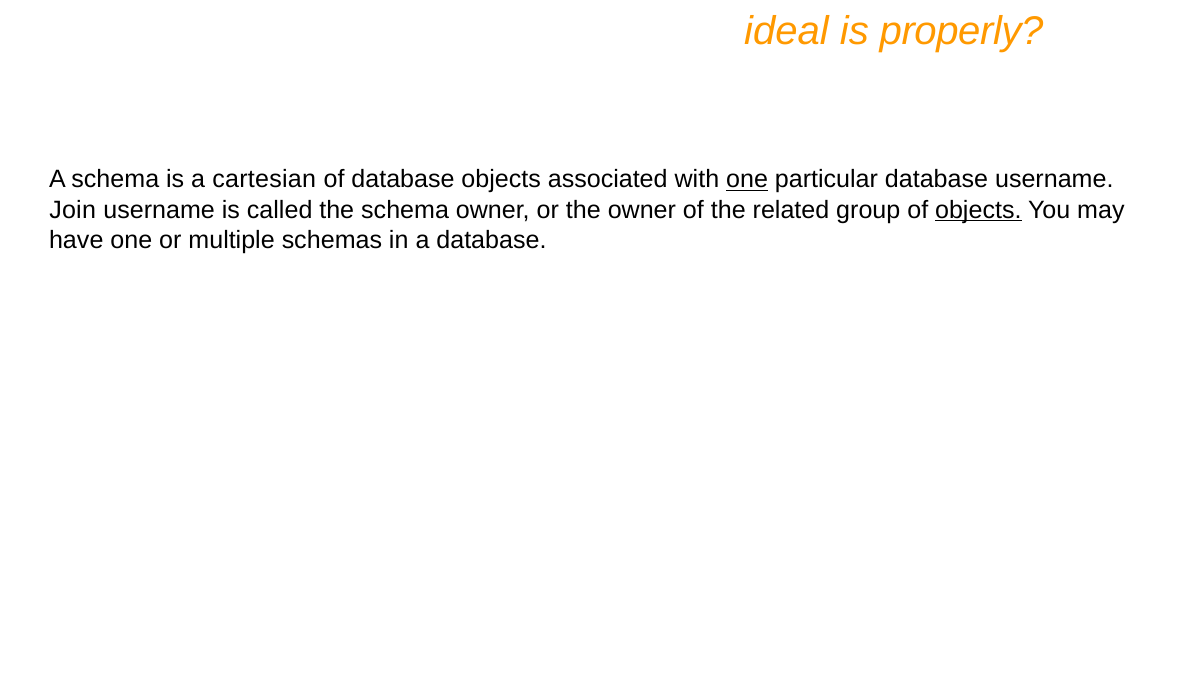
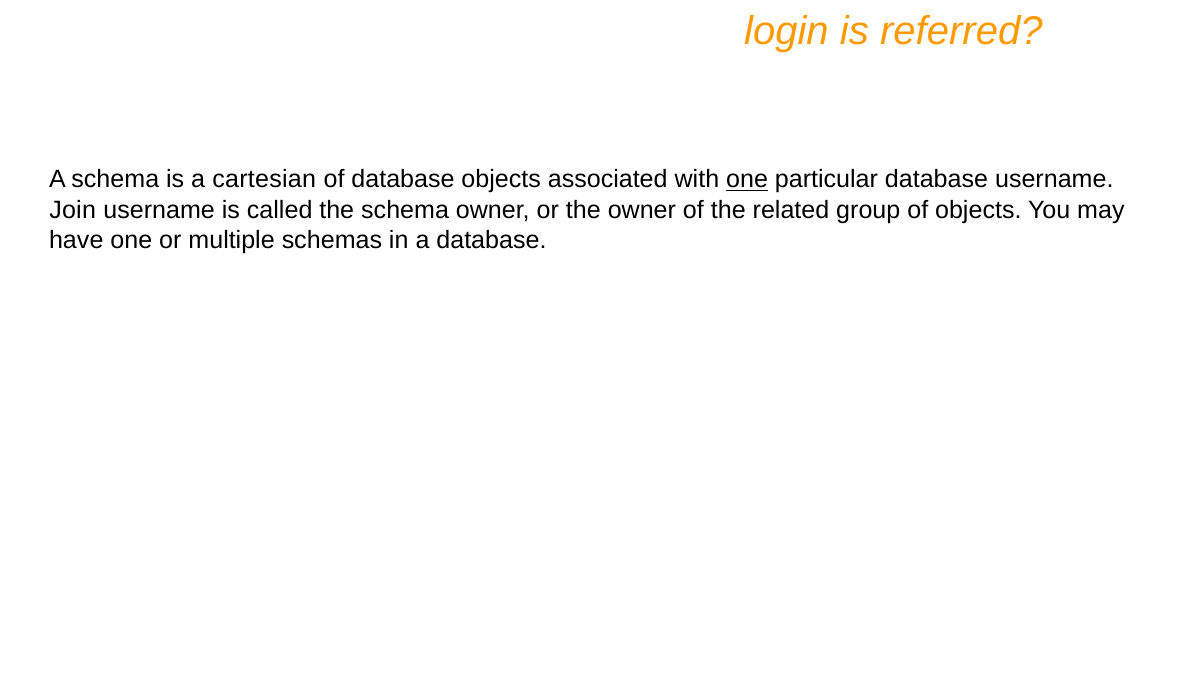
ideal: ideal -> login
properly: properly -> referred
objects at (978, 210) underline: present -> none
